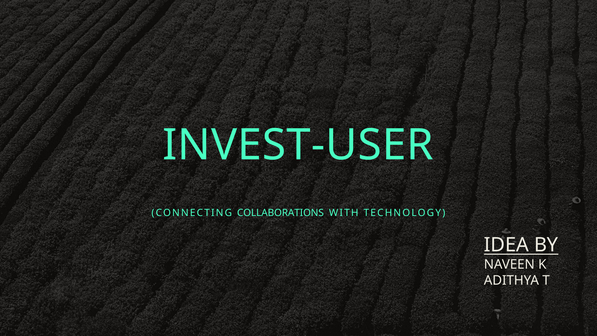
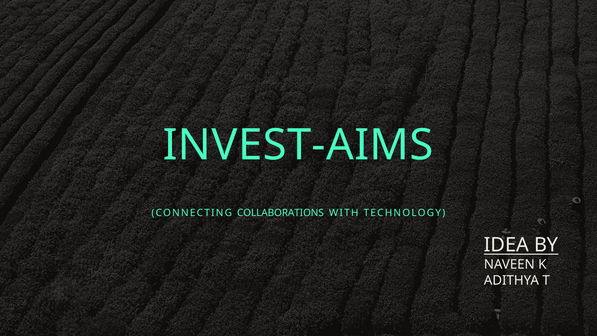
INVEST-USER: INVEST-USER -> INVEST-AIMS
